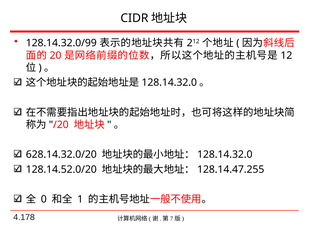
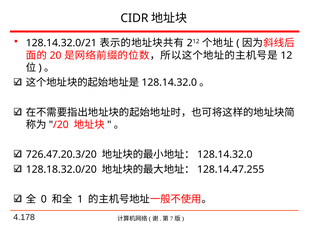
128.14.32.0/99: 128.14.32.0/99 -> 128.14.32.0/21
628.14.32.0/20: 628.14.32.0/20 -> 726.47.20.3/20
128.14.52.0/20: 128.14.52.0/20 -> 128.18.32.0/20
